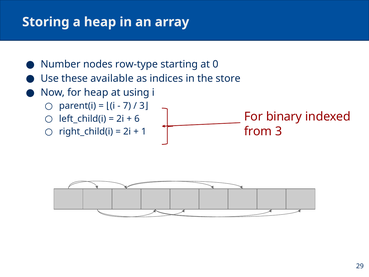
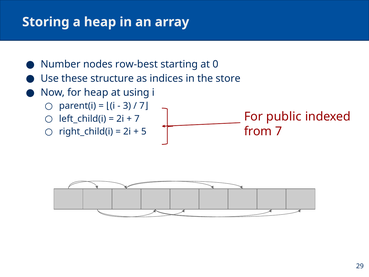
row-type: row-type -> row-best
available: available -> structure
7: 7 -> 3
3 at (142, 106): 3 -> 7
binary: binary -> public
6 at (137, 119): 6 -> 7
1: 1 -> 5
from 3: 3 -> 7
